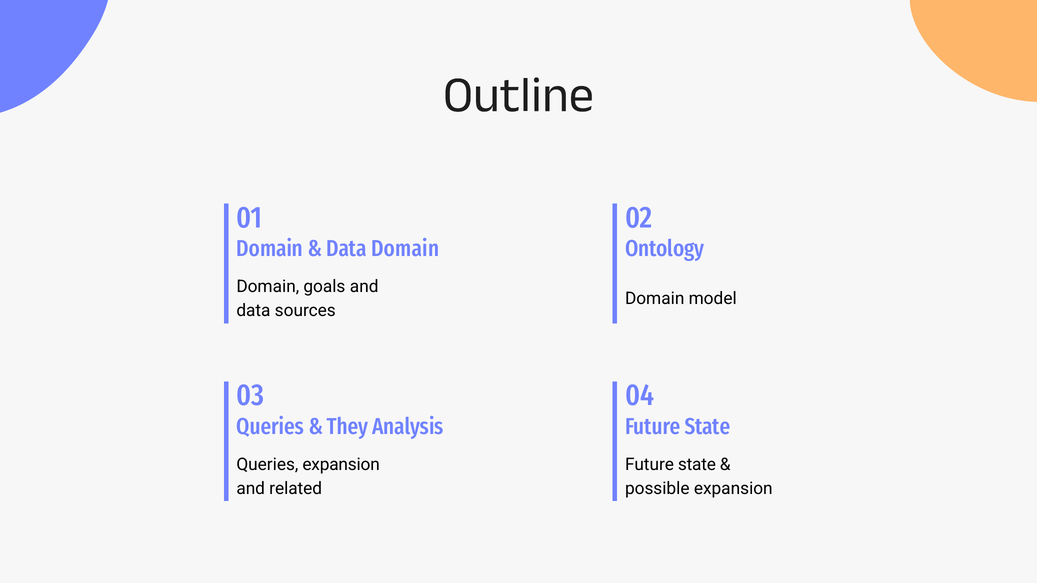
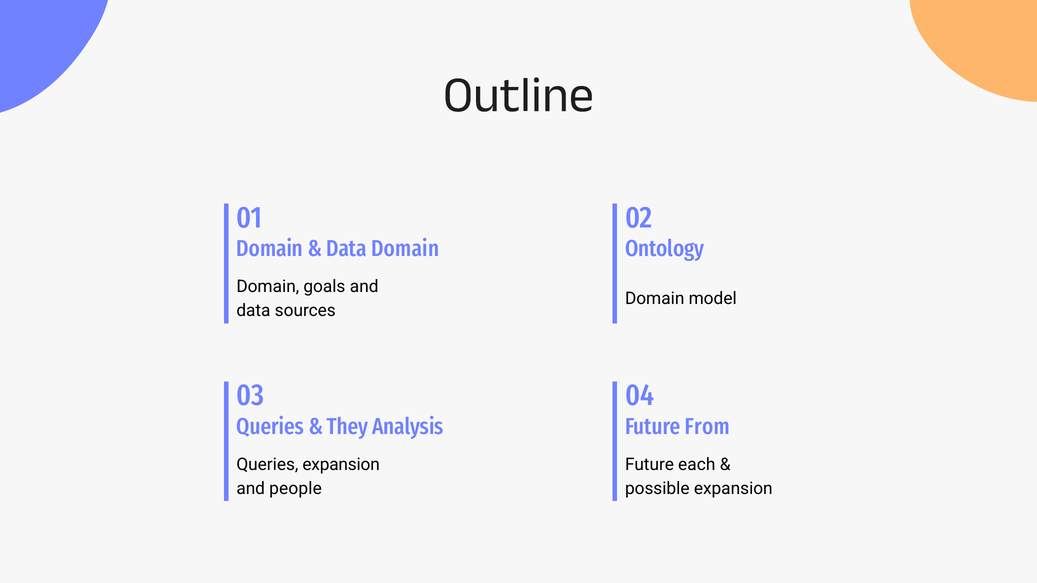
State at (707, 427): State -> From
state at (697, 465): state -> each
related: related -> people
